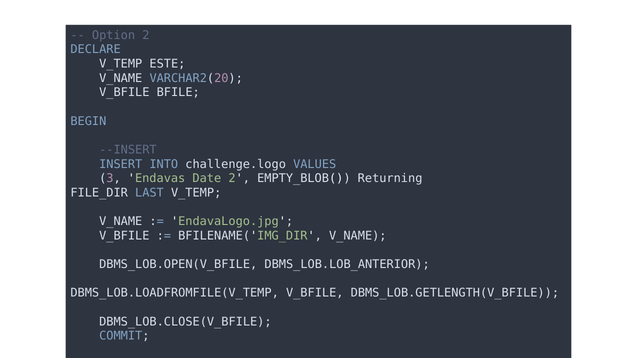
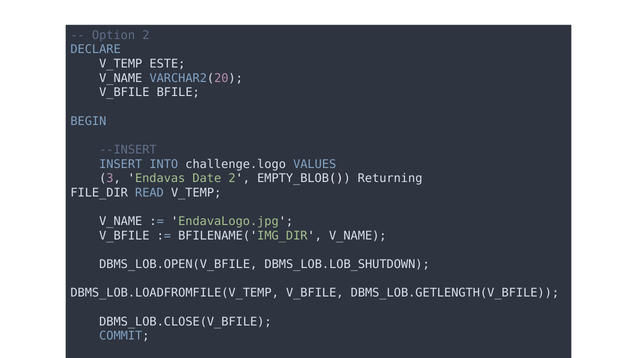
LAST: LAST -> READ
DBMS_LOB.LOB_ANTERIOR: DBMS_LOB.LOB_ANTERIOR -> DBMS_LOB.LOB_SHUTDOWN
